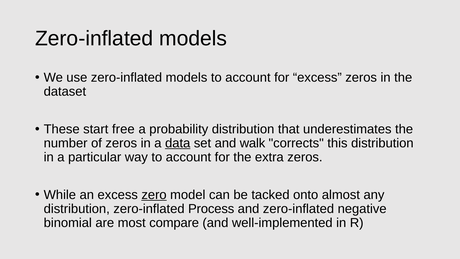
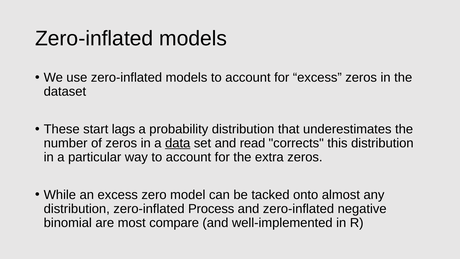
free: free -> lags
walk: walk -> read
zero underline: present -> none
